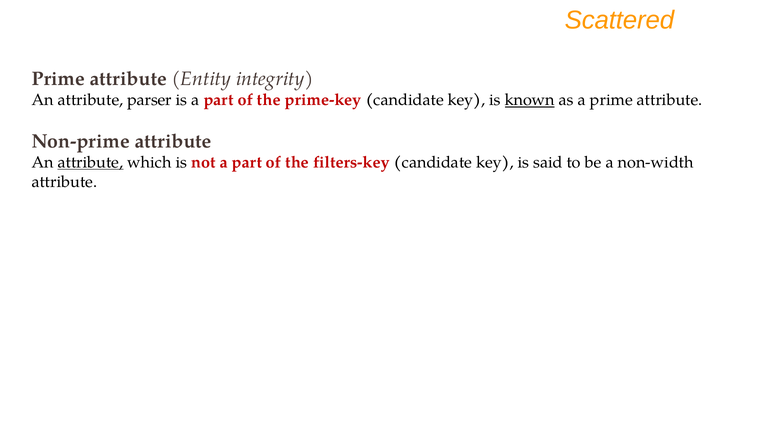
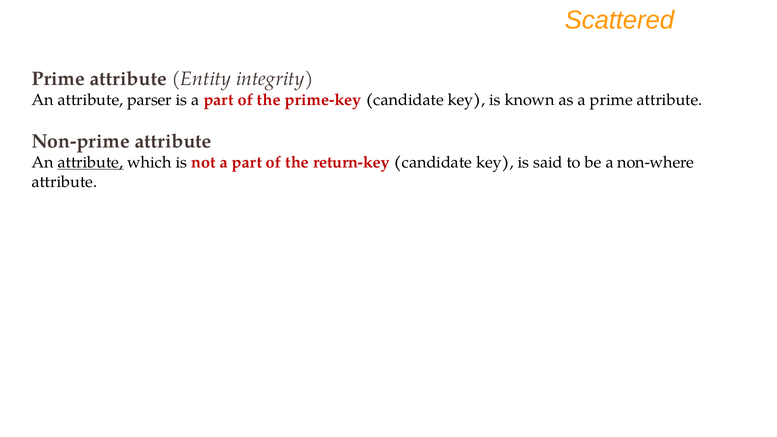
known underline: present -> none
filters-key: filters-key -> return-key
non-width: non-width -> non-where
